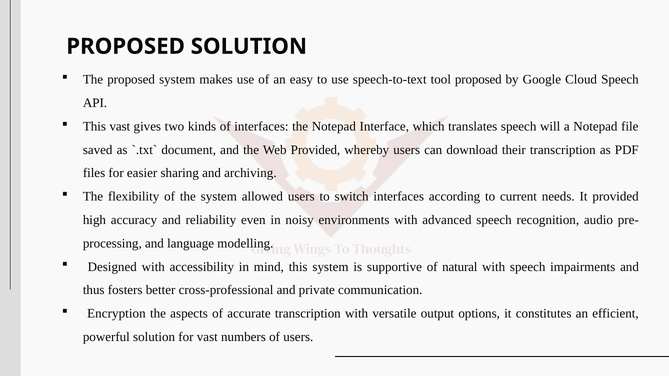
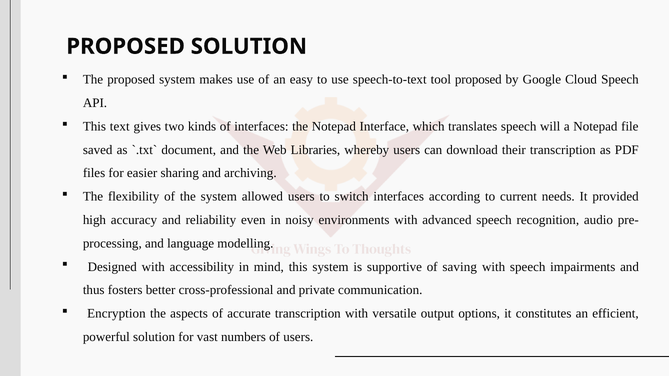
This vast: vast -> text
Web Provided: Provided -> Libraries
natural: natural -> saving
